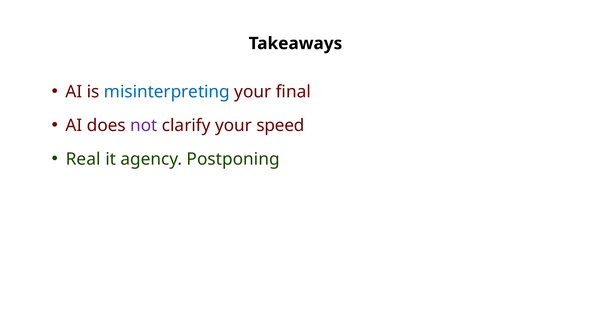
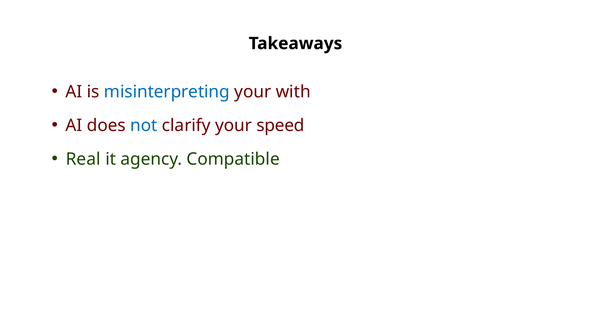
final: final -> with
not colour: purple -> blue
Postponing: Postponing -> Compatible
